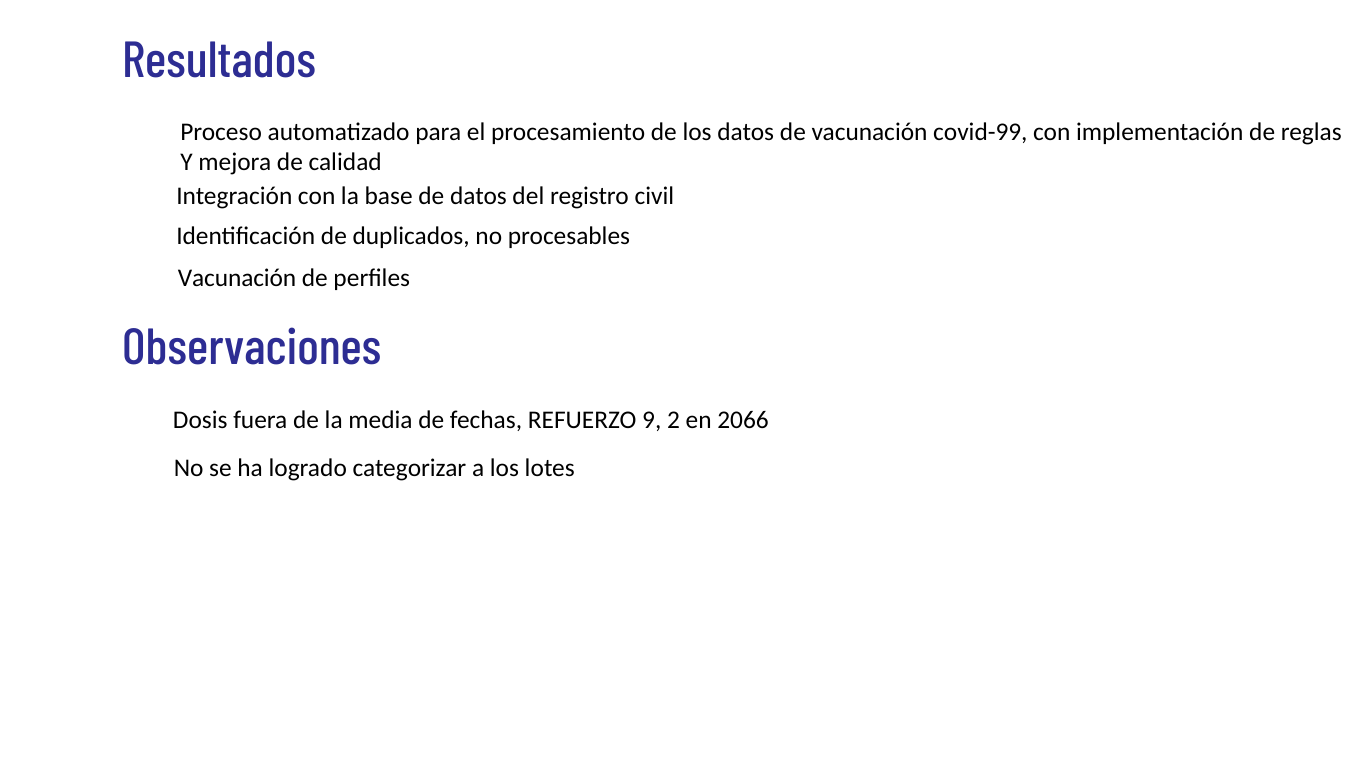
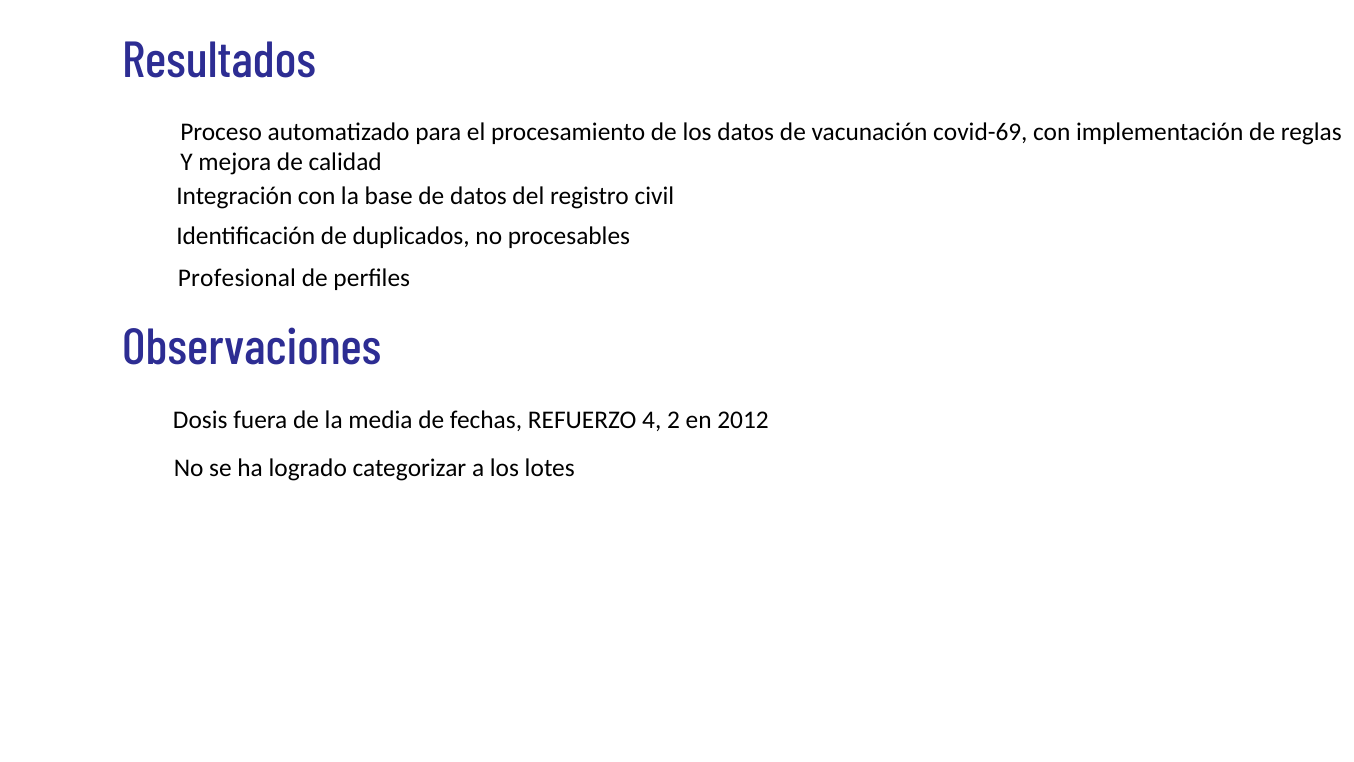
covid-99: covid-99 -> covid-69
Vacunación at (237, 278): Vacunación -> Profesional
9: 9 -> 4
2066: 2066 -> 2012
